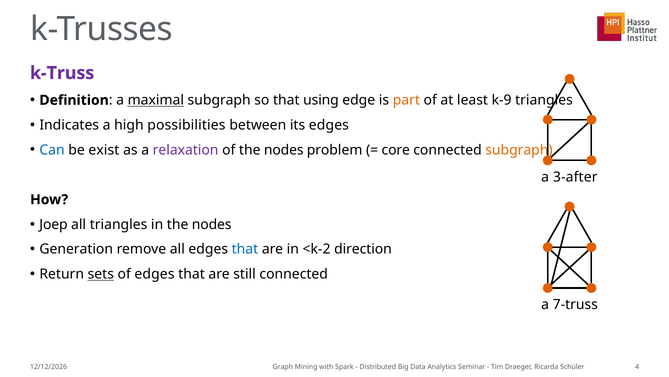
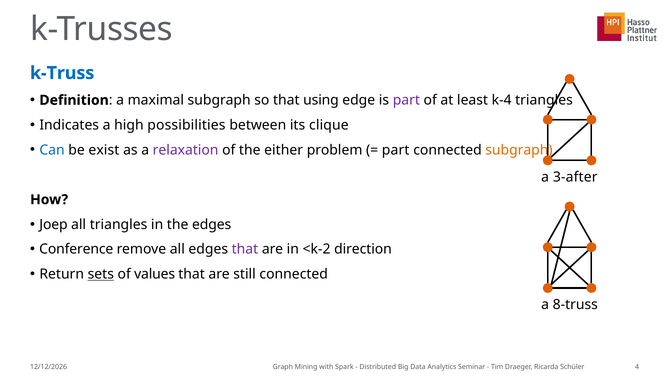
k-Truss colour: purple -> blue
maximal underline: present -> none
part at (406, 100) colour: orange -> purple
k-9: k-9 -> k-4
its edges: edges -> clique
of the nodes: nodes -> either
core at (396, 150): core -> part
in the nodes: nodes -> edges
Generation: Generation -> Conference
that at (245, 249) colour: blue -> purple
of edges: edges -> values
7-truss: 7-truss -> 8-truss
